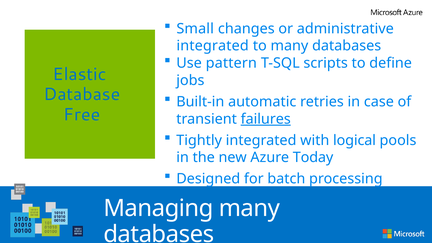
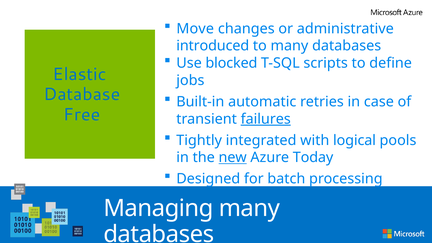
Small: Small -> Move
integrated at (213, 46): integrated -> introduced
pattern: pattern -> blocked
new underline: none -> present
